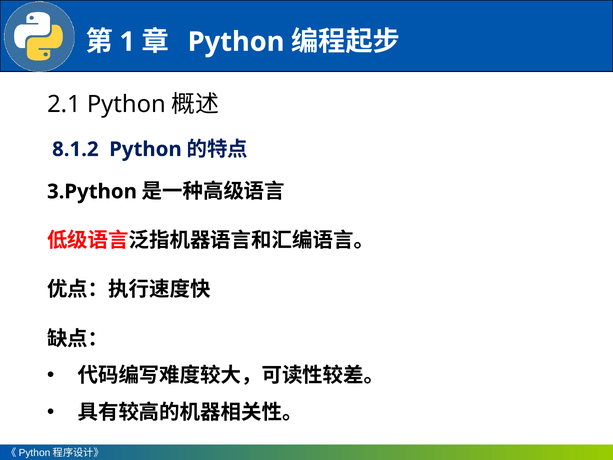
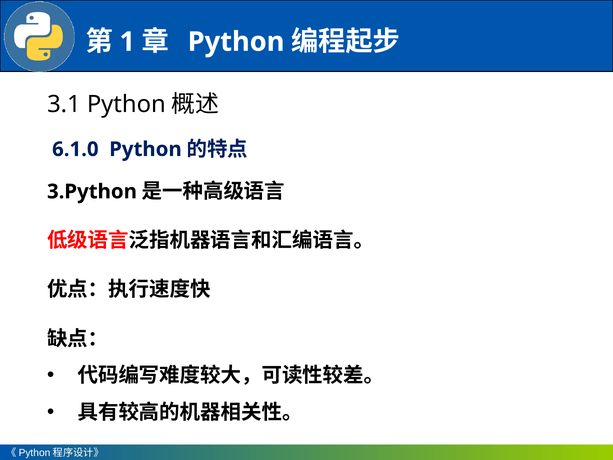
2.1: 2.1 -> 3.1
8.1.2: 8.1.2 -> 6.1.0
